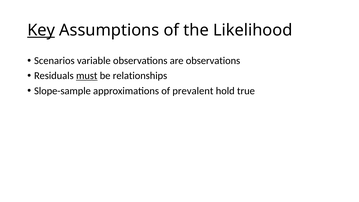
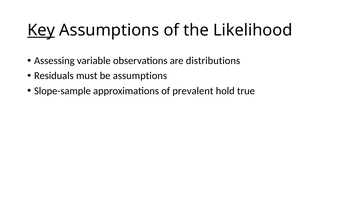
Scenarios: Scenarios -> Assessing
are observations: observations -> distributions
must underline: present -> none
be relationships: relationships -> assumptions
